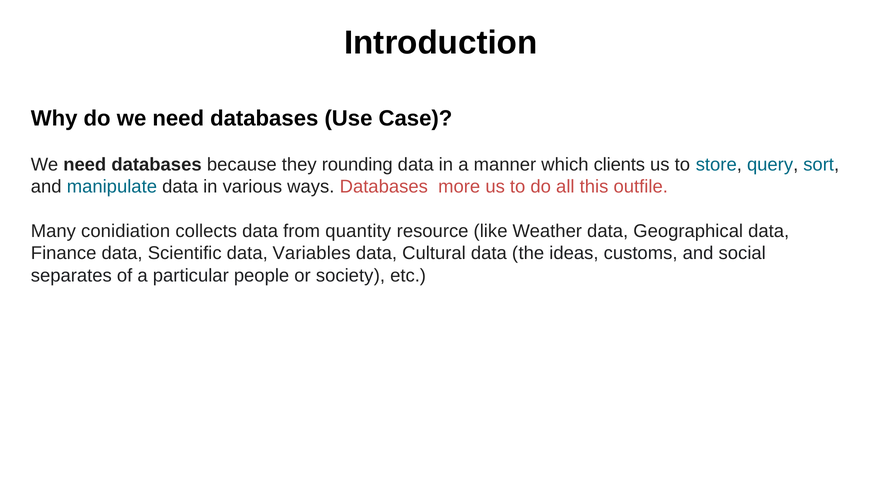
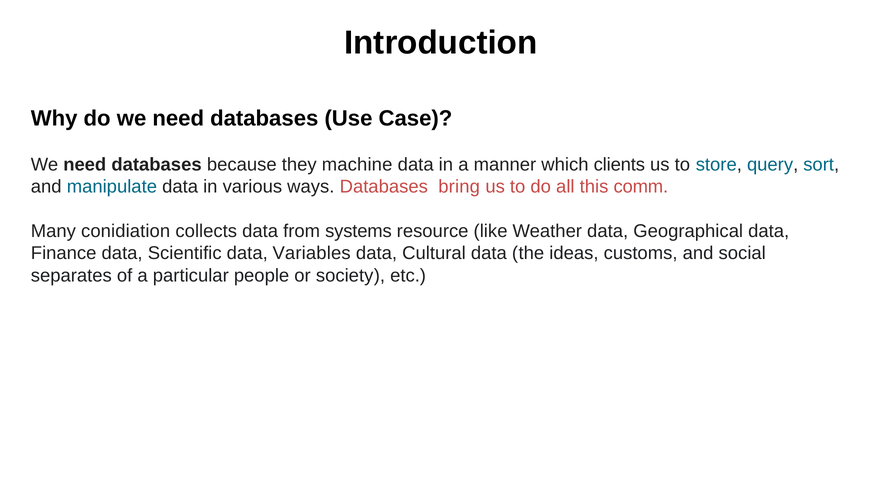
rounding: rounding -> machine
more: more -> bring
outfile: outfile -> comm
quantity: quantity -> systems
